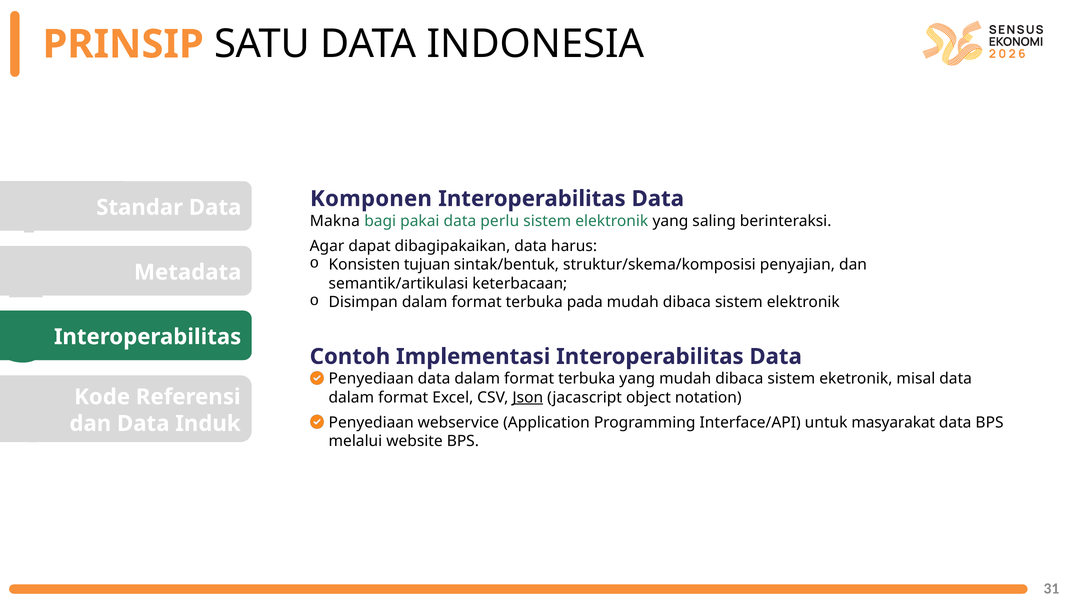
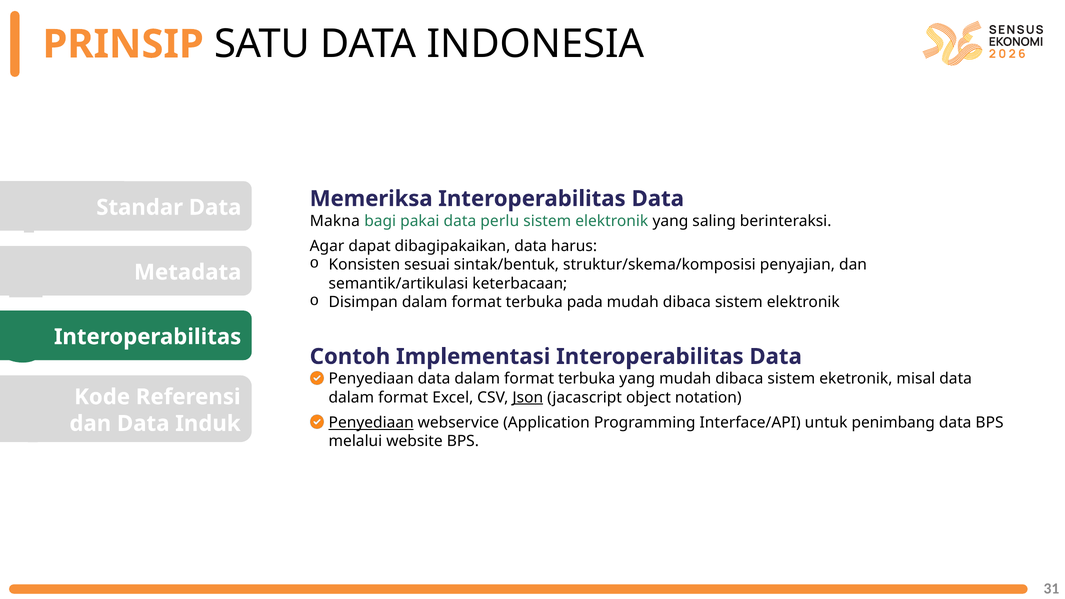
Komponen: Komponen -> Memeriksa
tujuan: tujuan -> sesuai
Penyediaan at (371, 423) underline: none -> present
masyarakat: masyarakat -> penimbang
